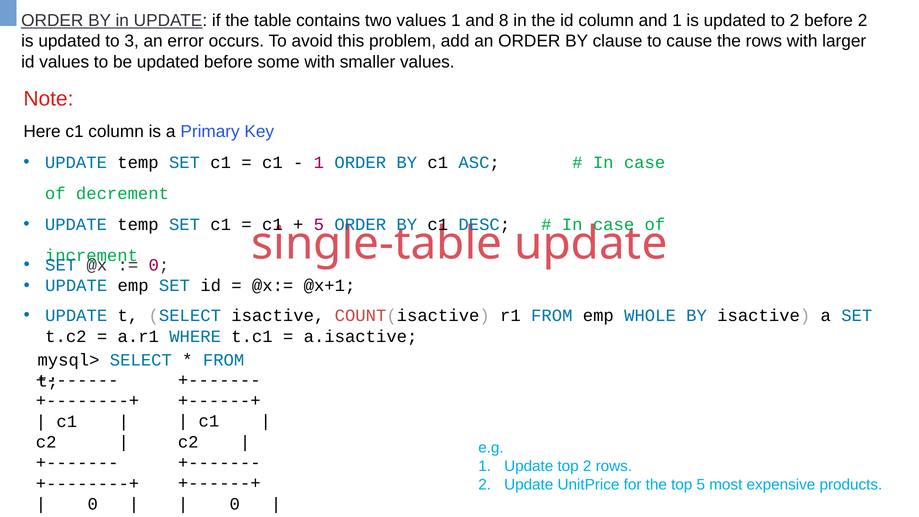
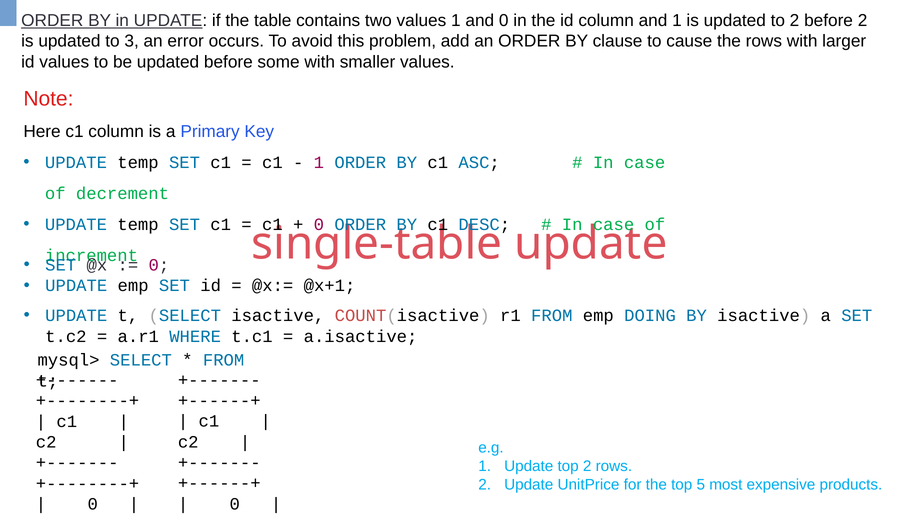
and 8: 8 -> 0
5 at (319, 225): 5 -> 0
WHOLE: WHOLE -> DOING
